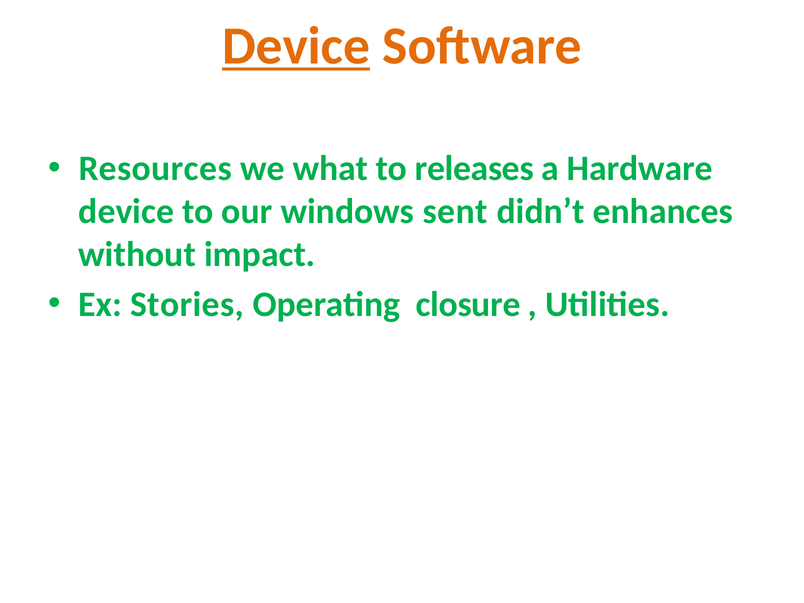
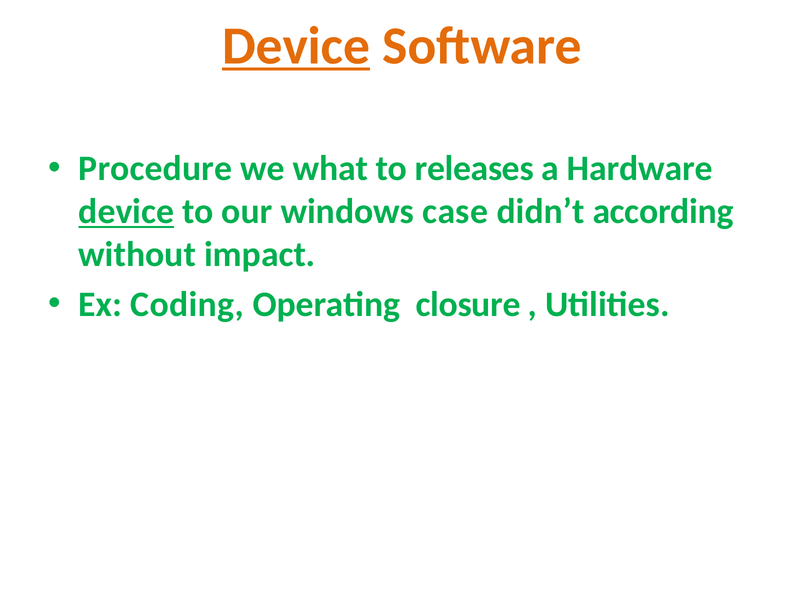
Resources: Resources -> Procedure
device at (126, 212) underline: none -> present
sent: sent -> case
enhances: enhances -> according
Stories: Stories -> Coding
